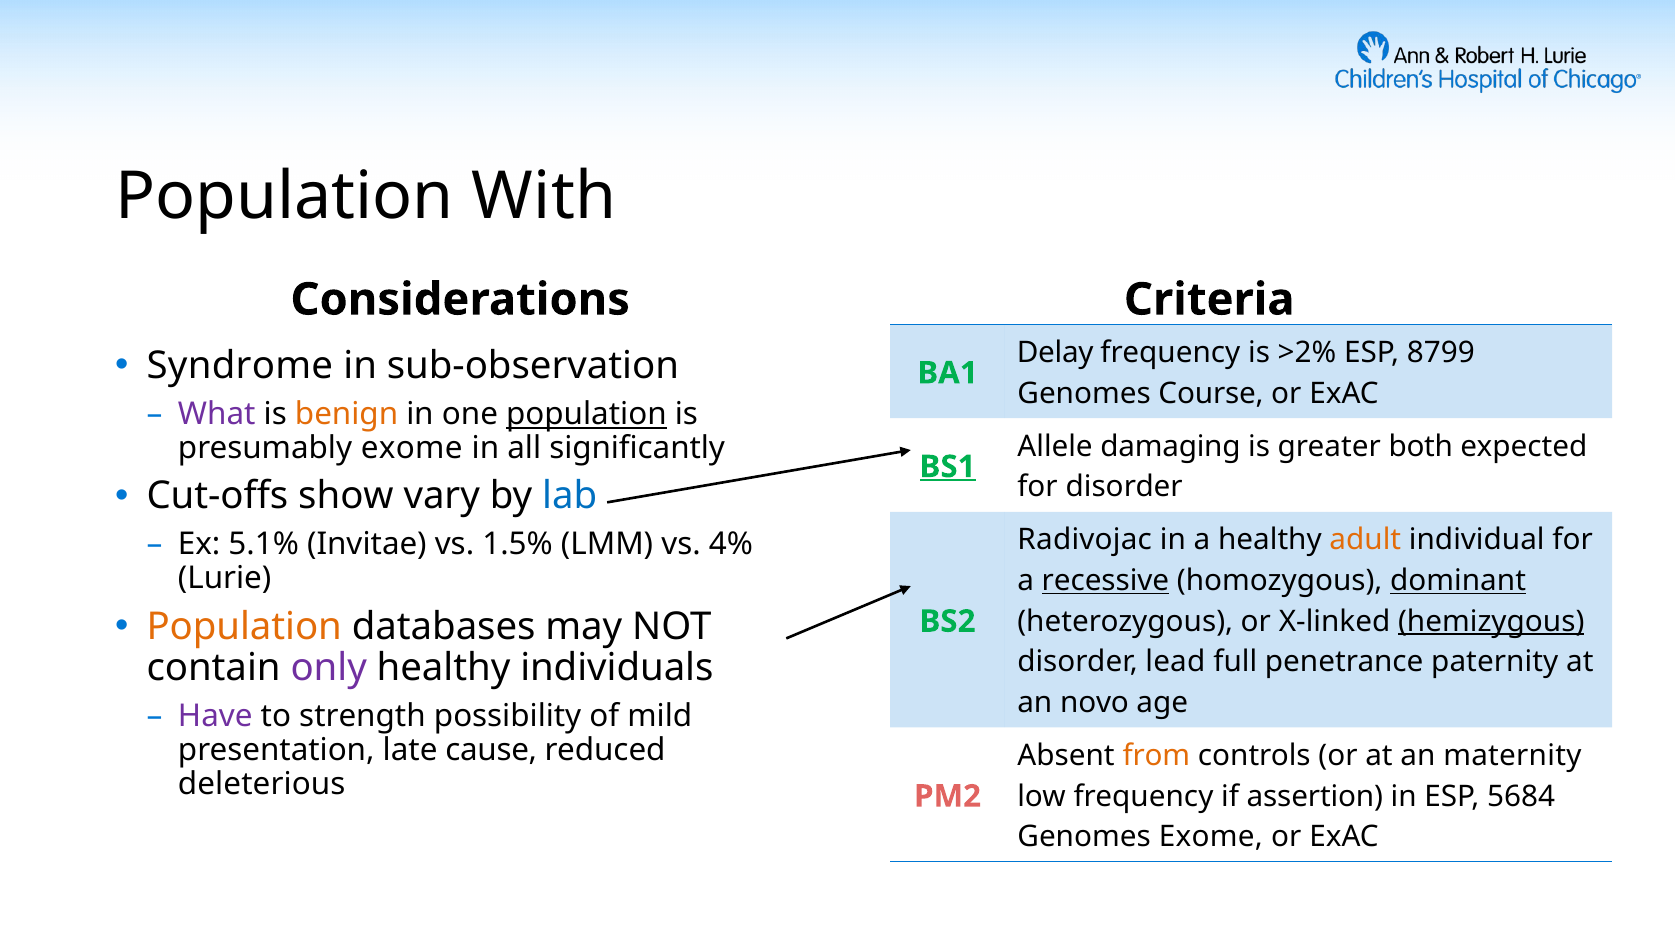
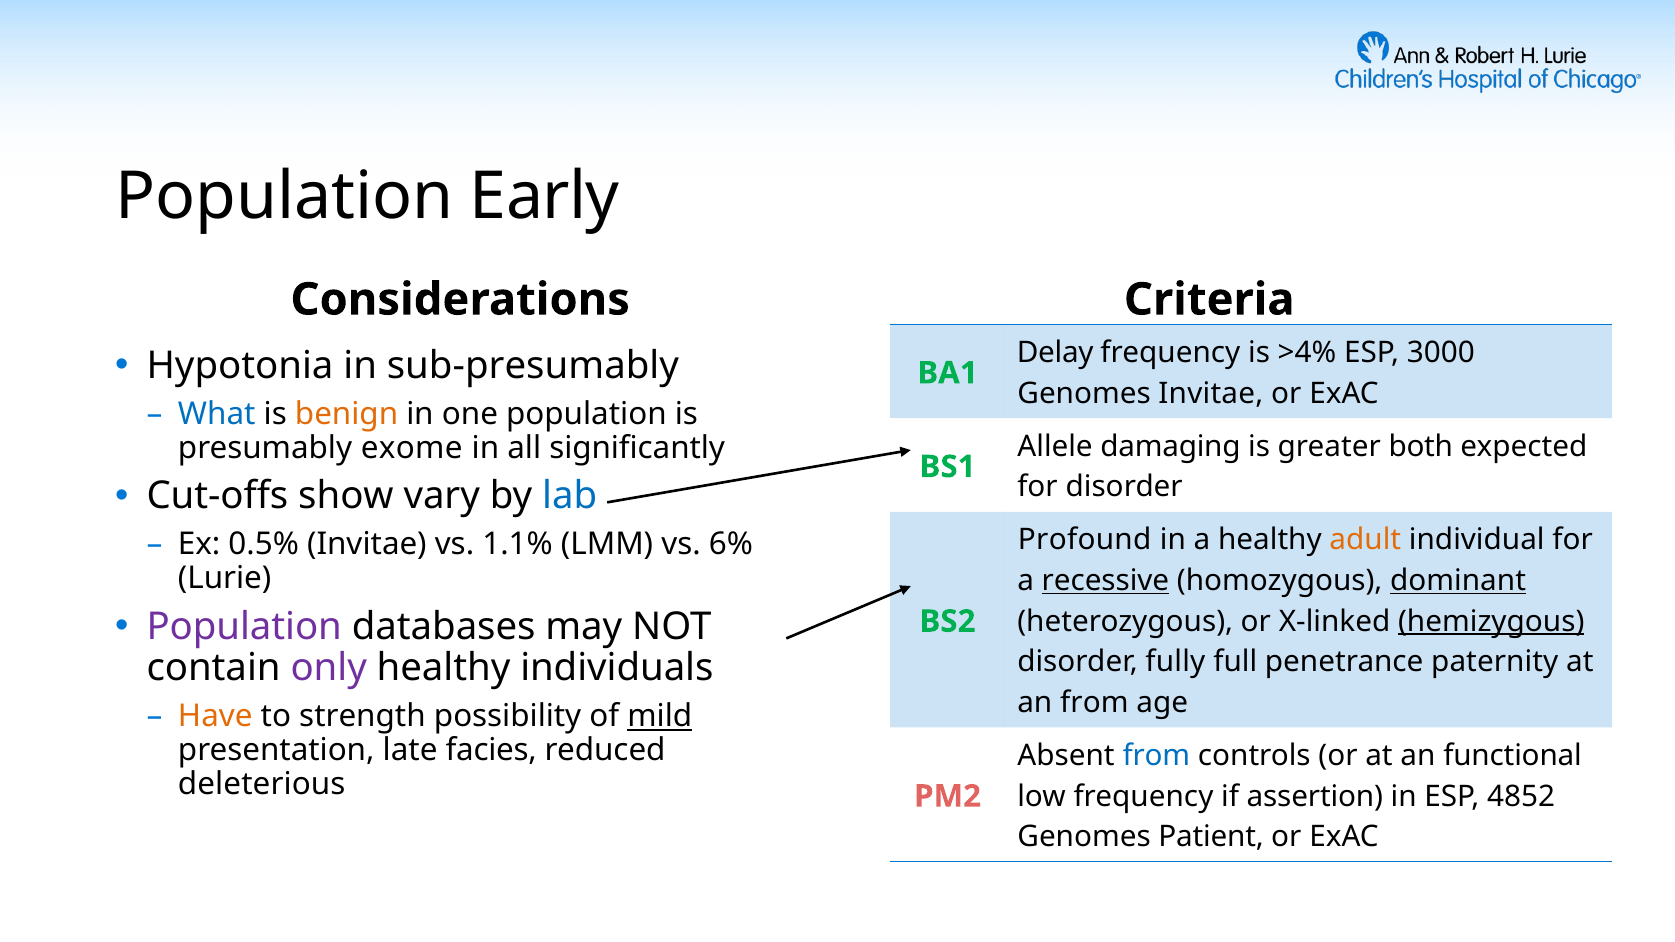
With: With -> Early
>2%: >2% -> >4%
8799: 8799 -> 3000
Syndrome: Syndrome -> Hypotonia
sub-observation: sub-observation -> sub-presumably
Genomes Course: Course -> Invitae
What colour: purple -> blue
population at (586, 414) underline: present -> none
BS1 underline: present -> none
Radivojac: Radivojac -> Profound
5.1%: 5.1% -> 0.5%
1.5%: 1.5% -> 1.1%
4%: 4% -> 6%
Population at (244, 627) colour: orange -> purple
lead: lead -> fully
an novo: novo -> from
Have colour: purple -> orange
mild underline: none -> present
cause: cause -> facies
from at (1156, 756) colour: orange -> blue
maternity: maternity -> functional
5684: 5684 -> 4852
Genomes Exome: Exome -> Patient
